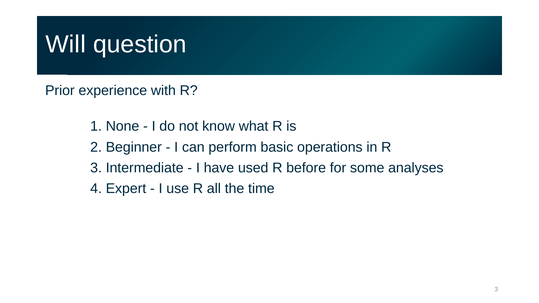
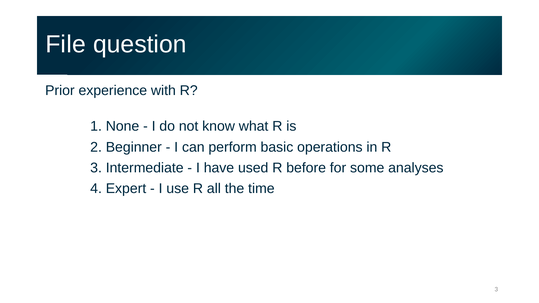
Will: Will -> File
